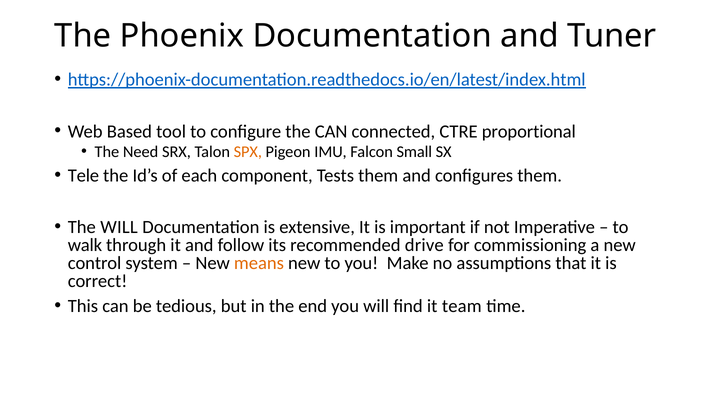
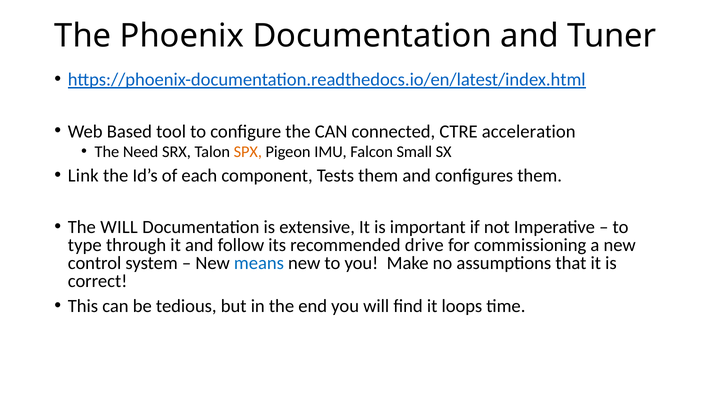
proportional: proportional -> acceleration
Tele: Tele -> Link
walk: walk -> type
means colour: orange -> blue
team: team -> loops
